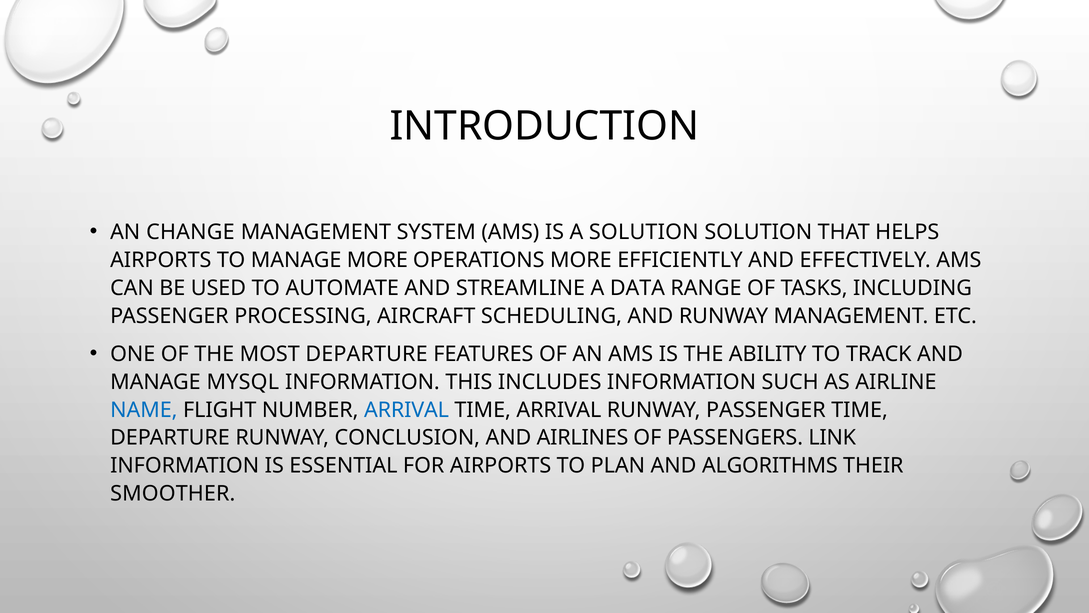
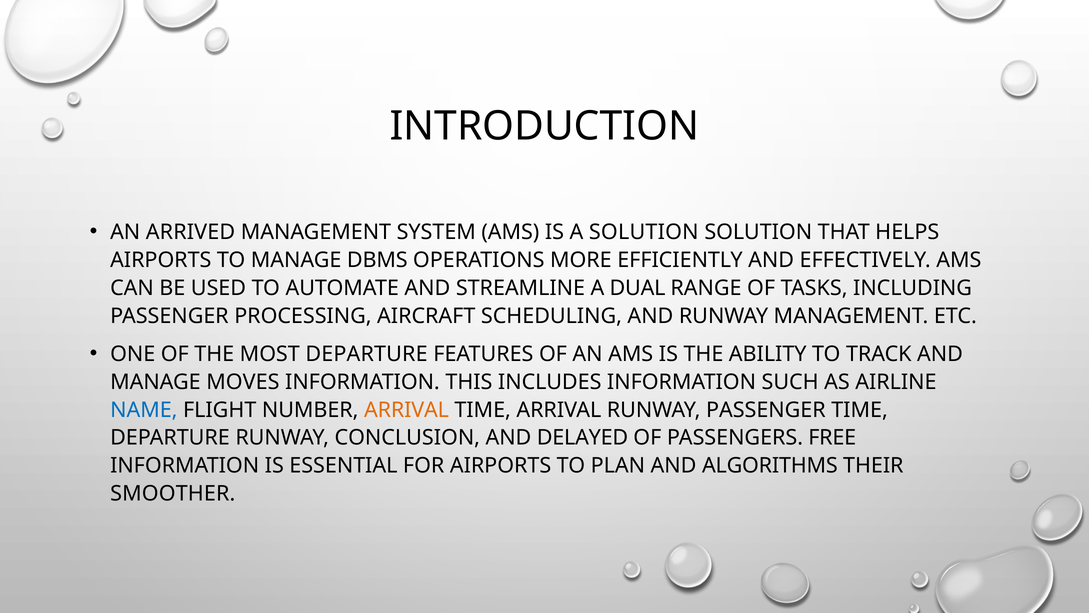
CHANGE: CHANGE -> ARRIVED
MANAGE MORE: MORE -> DBMS
DATA: DATA -> DUAL
MYSQL: MYSQL -> MOVES
ARRIVAL at (407, 410) colour: blue -> orange
AIRLINES: AIRLINES -> DELAYED
LINK: LINK -> FREE
